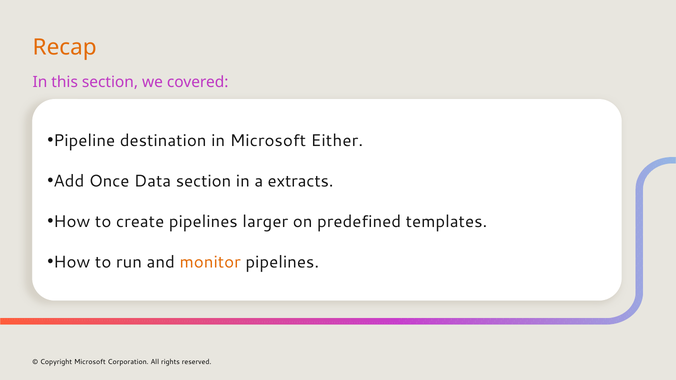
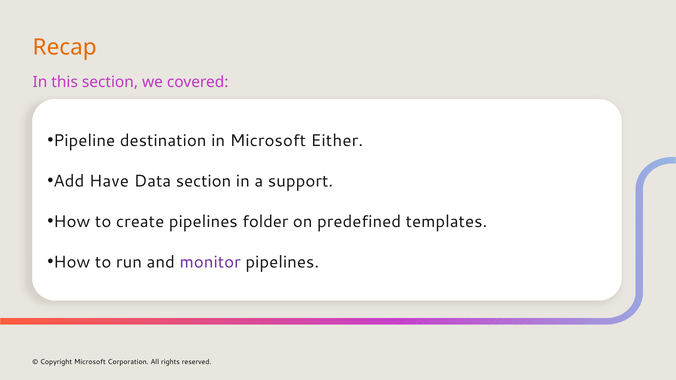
Once: Once -> Have
extracts: extracts -> support
larger: larger -> folder
monitor colour: orange -> purple
